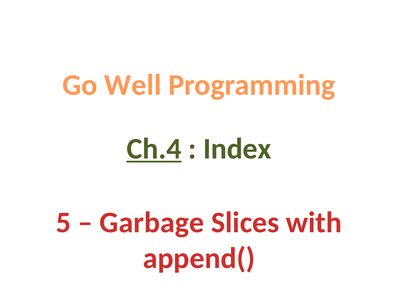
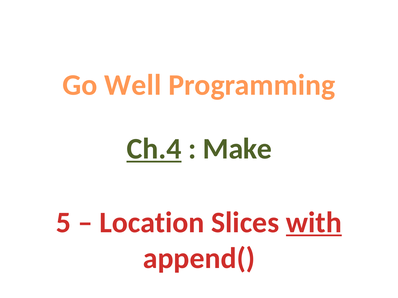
Index: Index -> Make
Garbage: Garbage -> Location
with underline: none -> present
